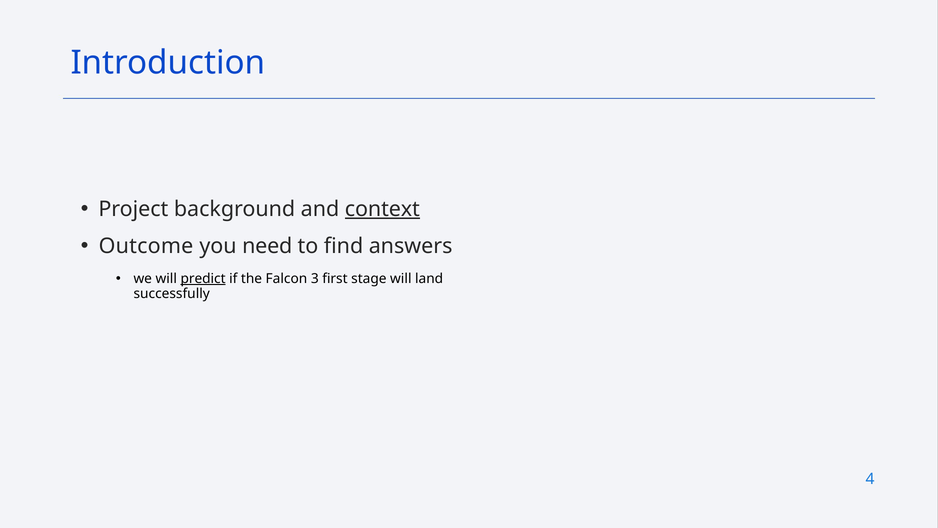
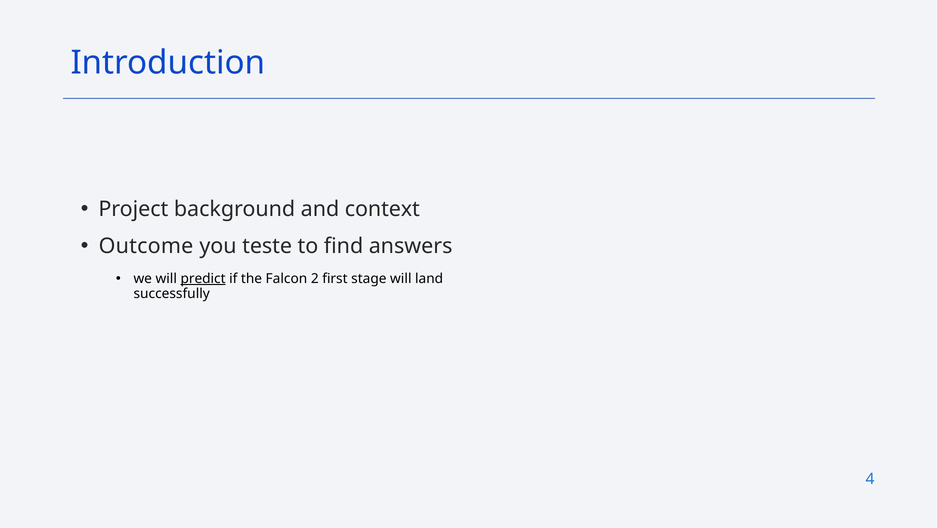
context underline: present -> none
need: need -> teste
3: 3 -> 2
